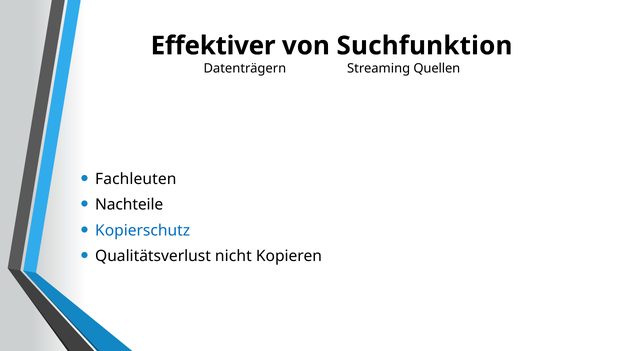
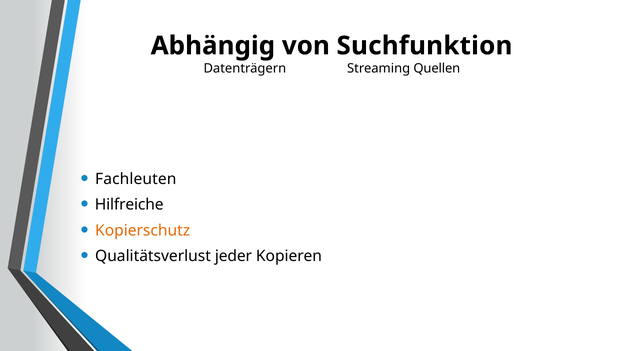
Effektiver: Effektiver -> Abhängig
Nachteile: Nachteile -> Hilfreiche
Kopierschutz colour: blue -> orange
nicht: nicht -> jeder
